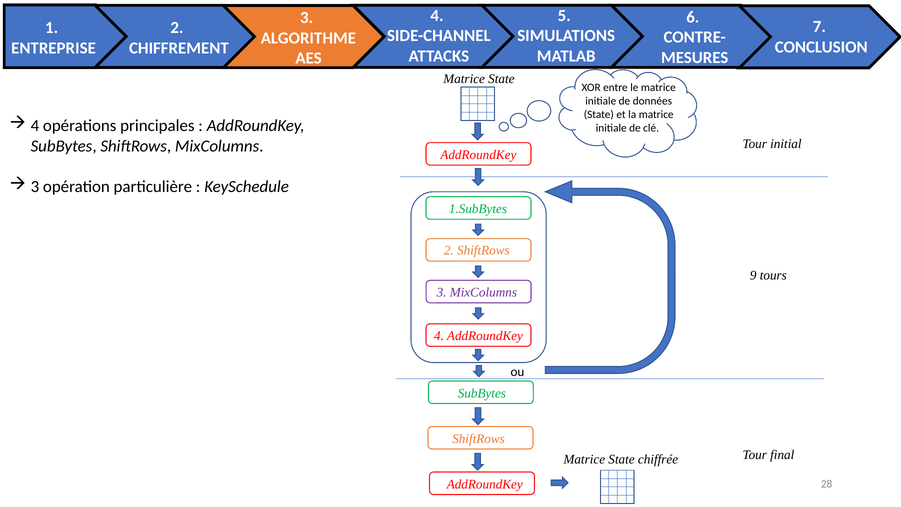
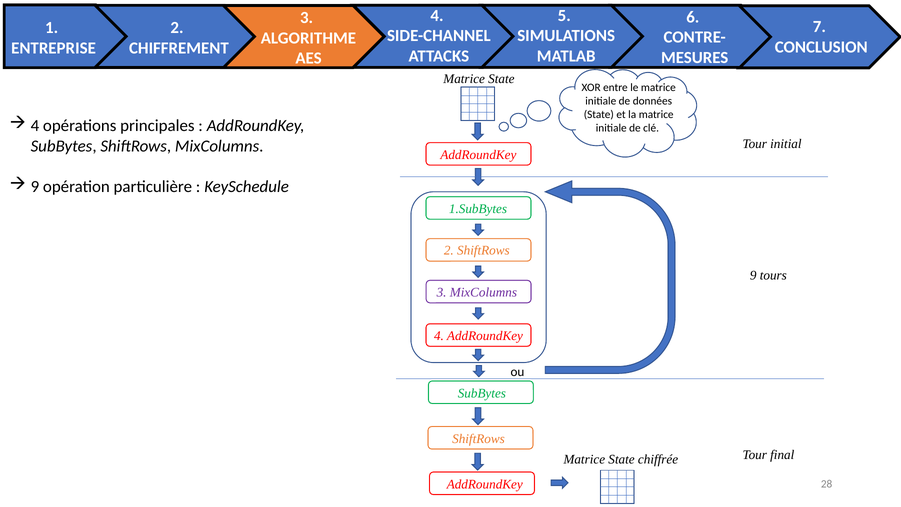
3 at (35, 186): 3 -> 9
